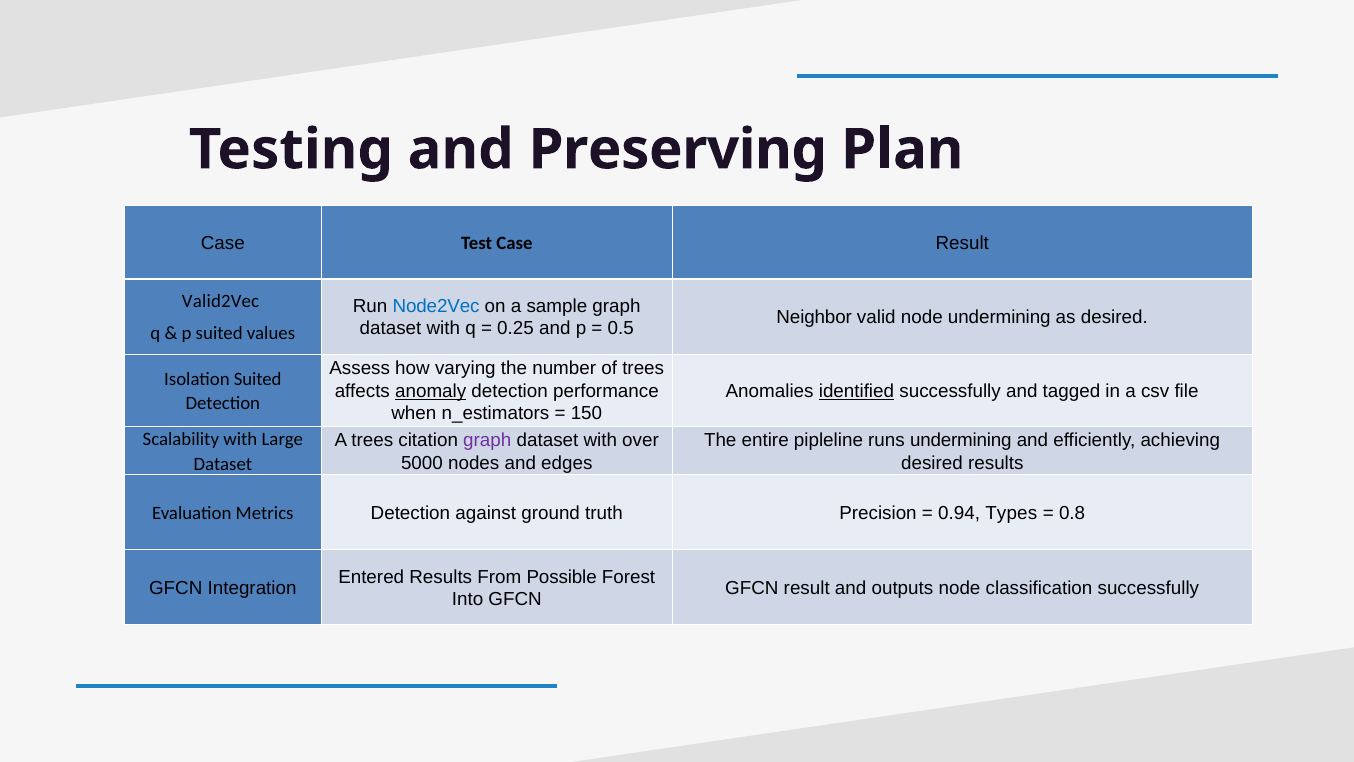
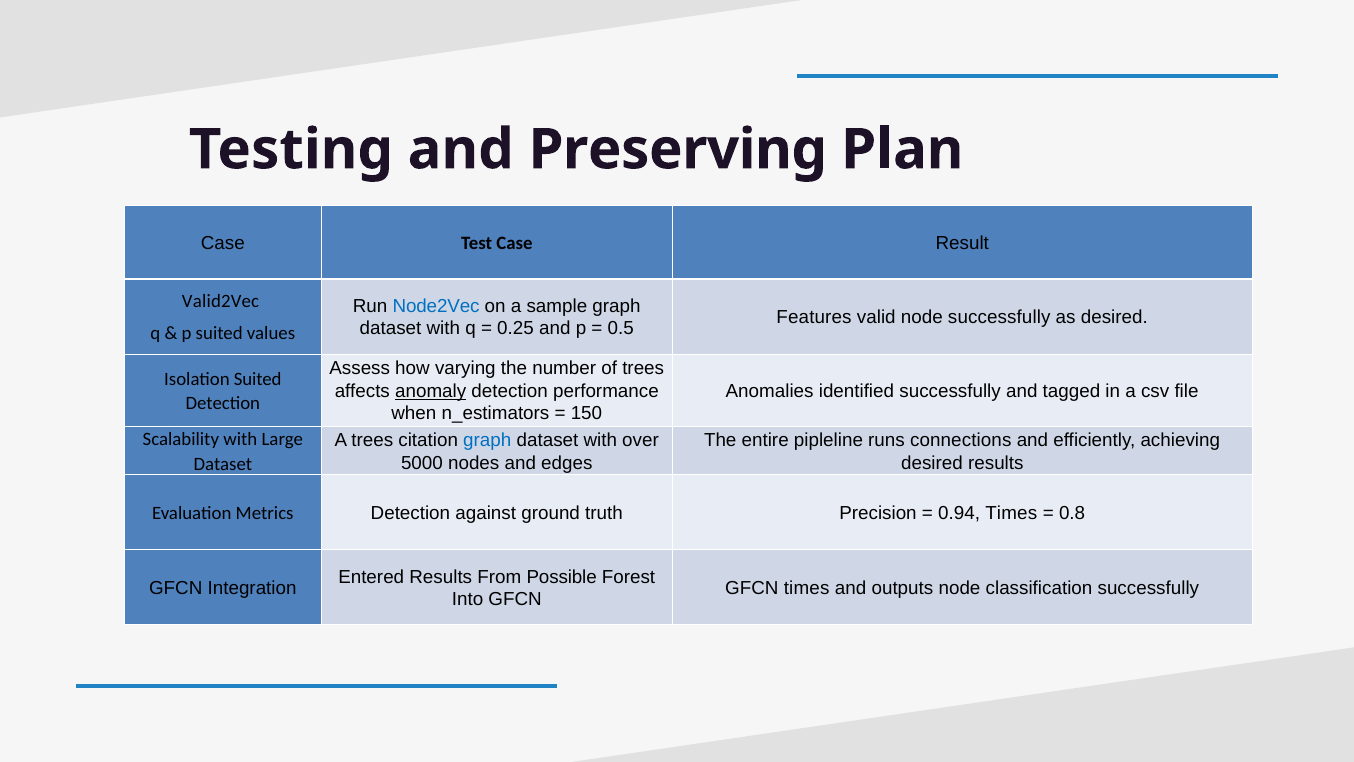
Neighbor: Neighbor -> Features
node undermining: undermining -> successfully
identified underline: present -> none
graph at (487, 440) colour: purple -> blue
runs undermining: undermining -> connections
0.94 Types: Types -> Times
GFCN result: result -> times
